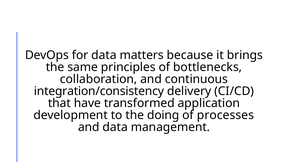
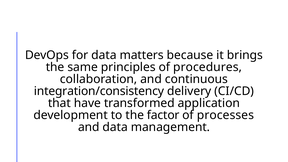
bottlenecks: bottlenecks -> procedures
doing: doing -> factor
